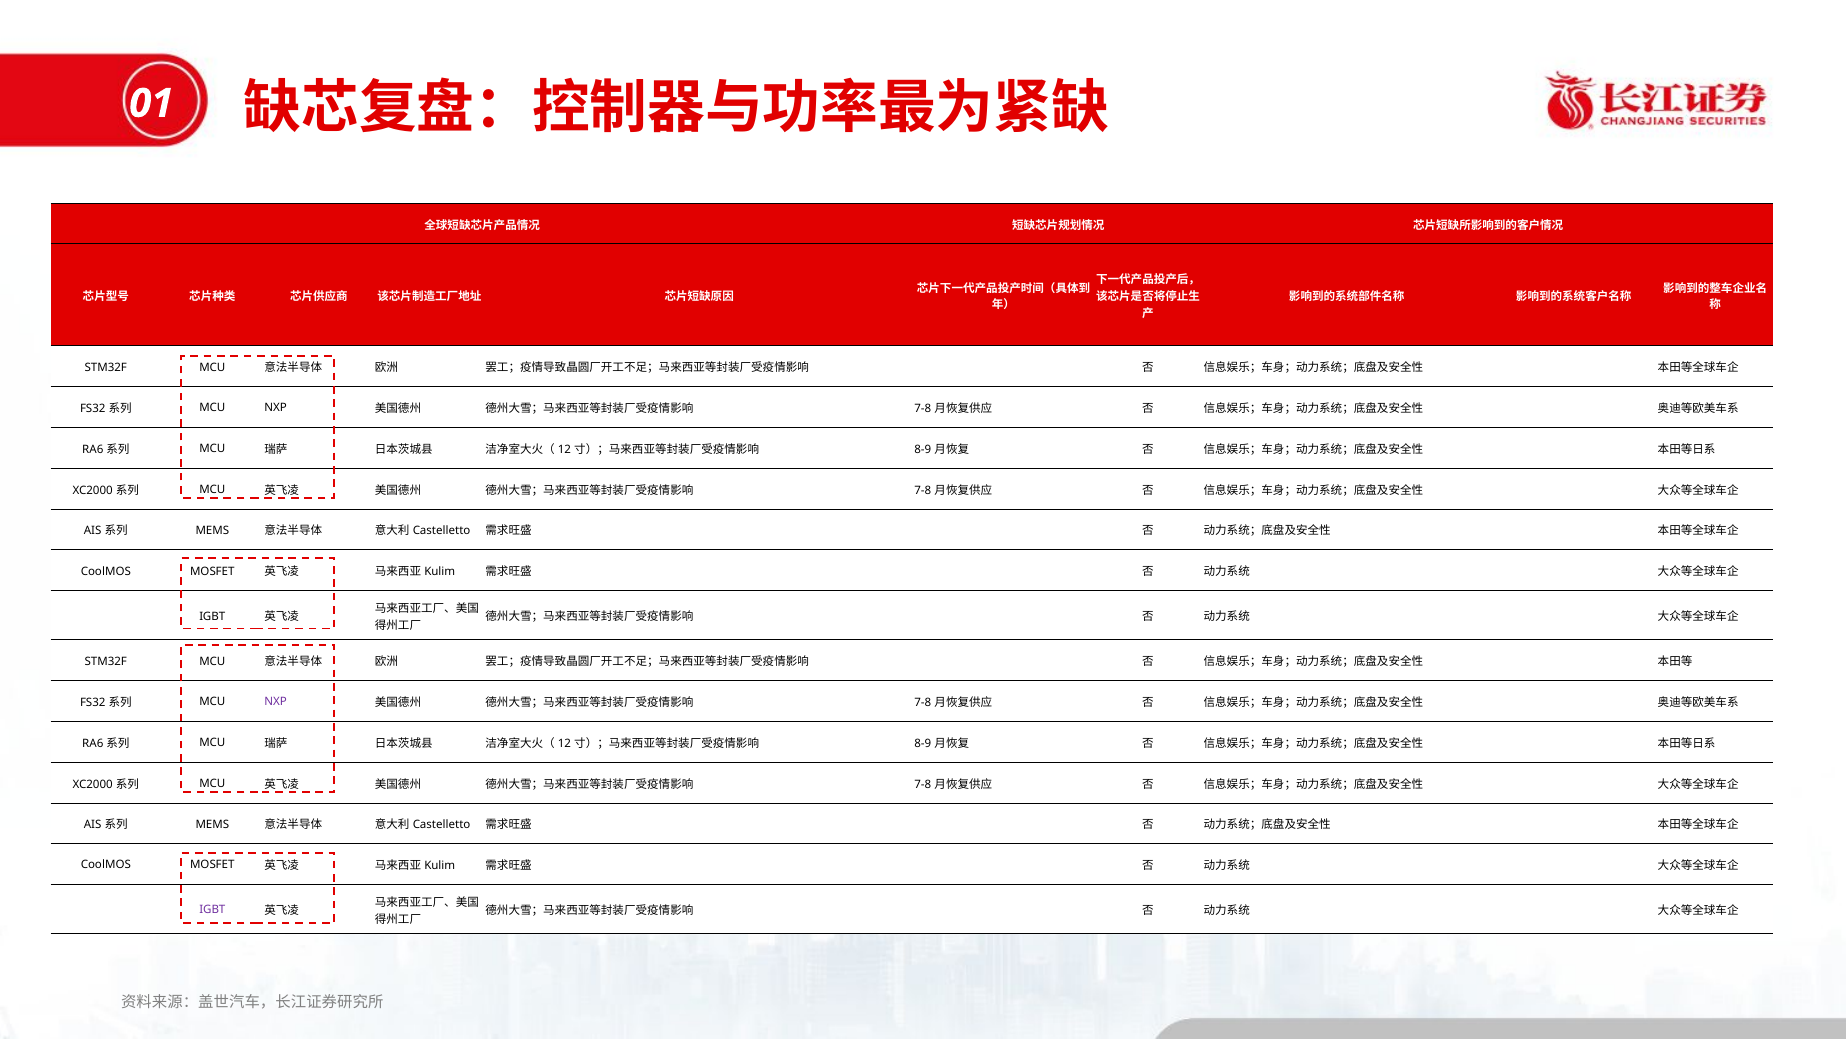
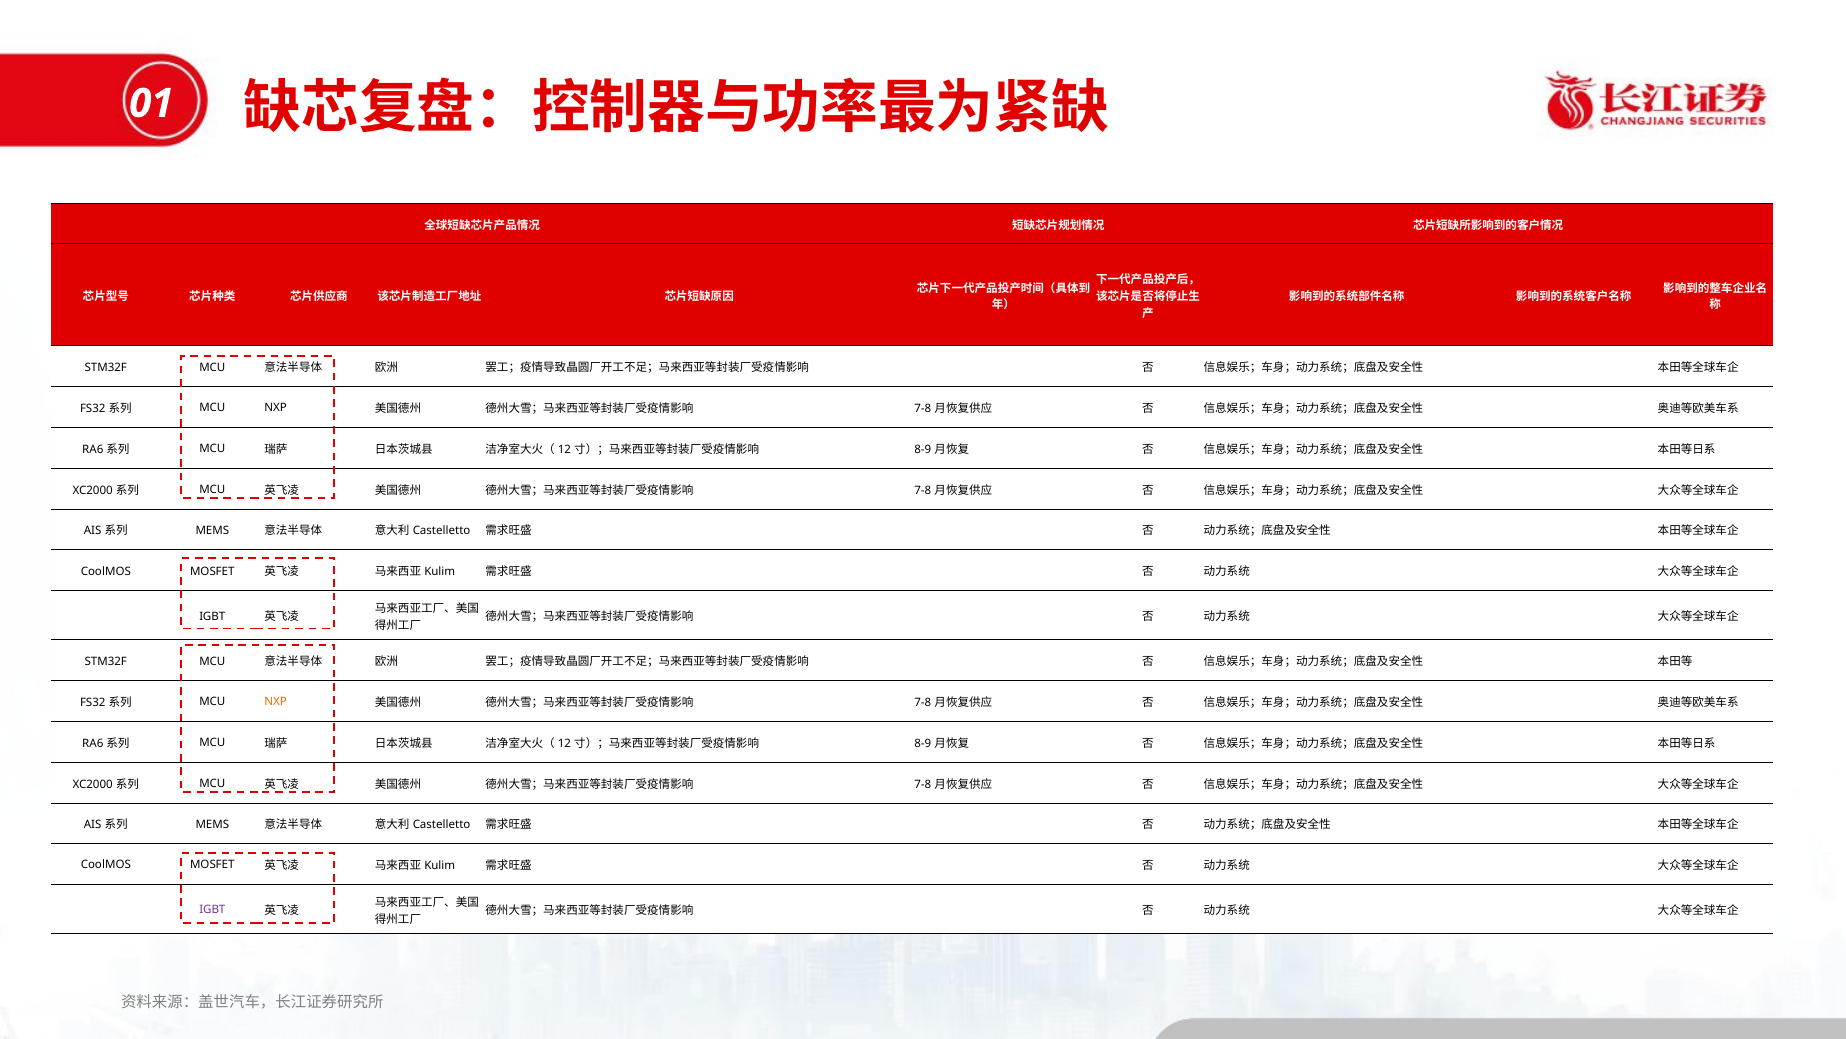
NXP at (276, 702) colour: purple -> orange
